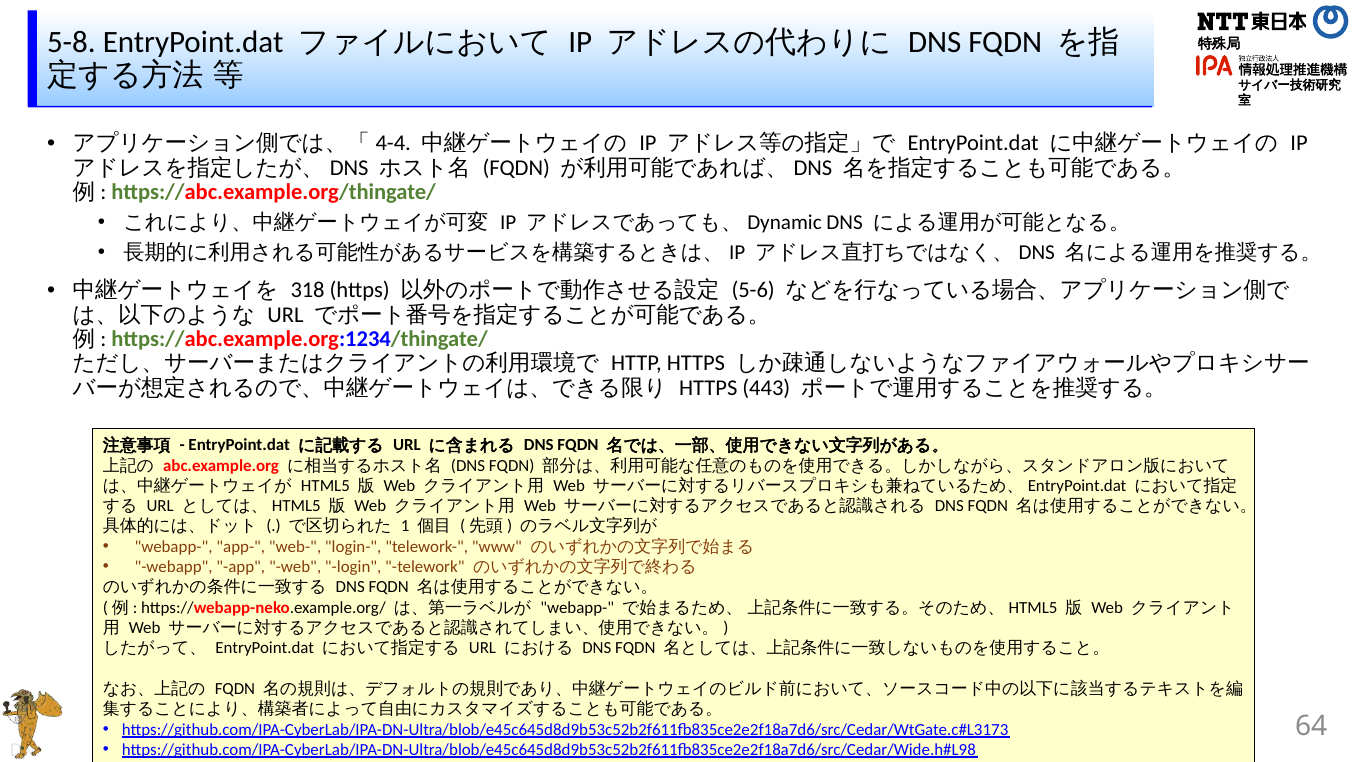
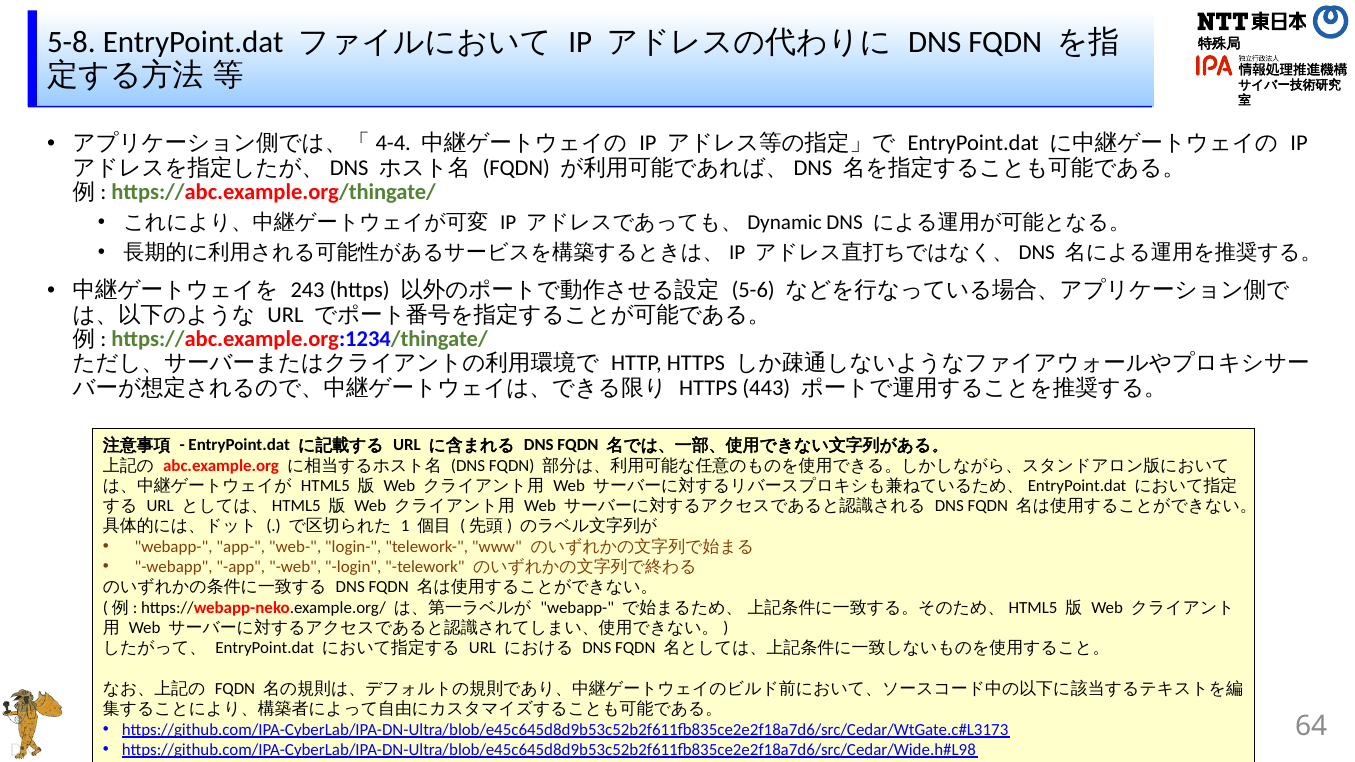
318: 318 -> 243
